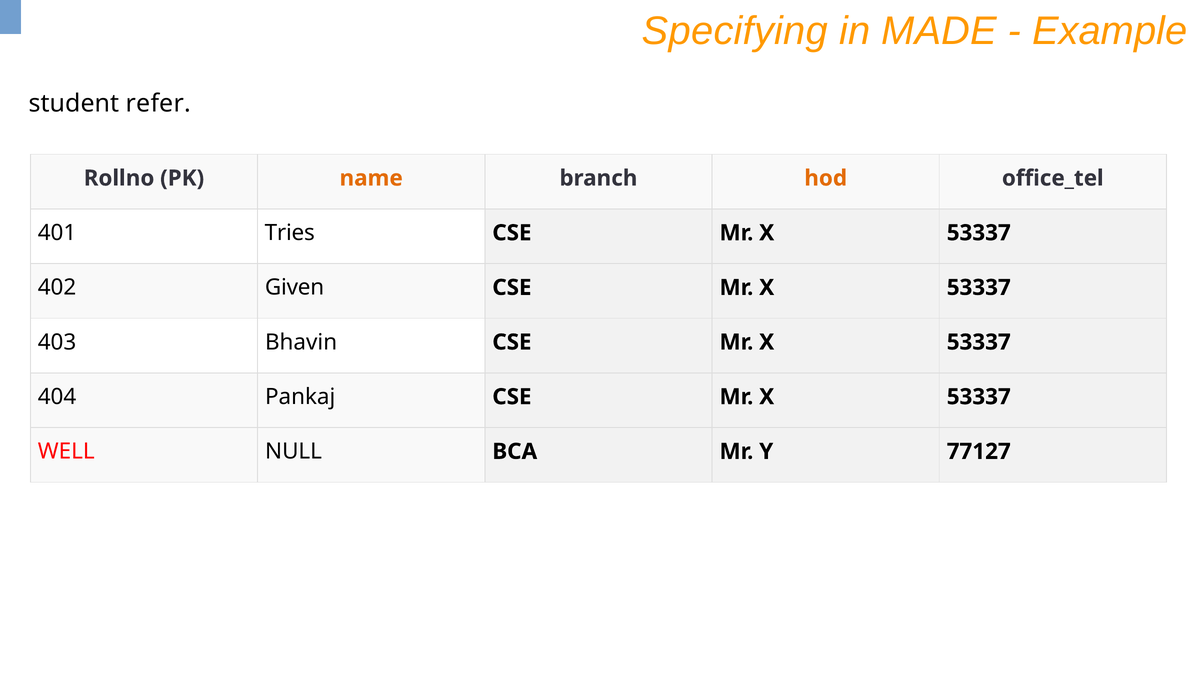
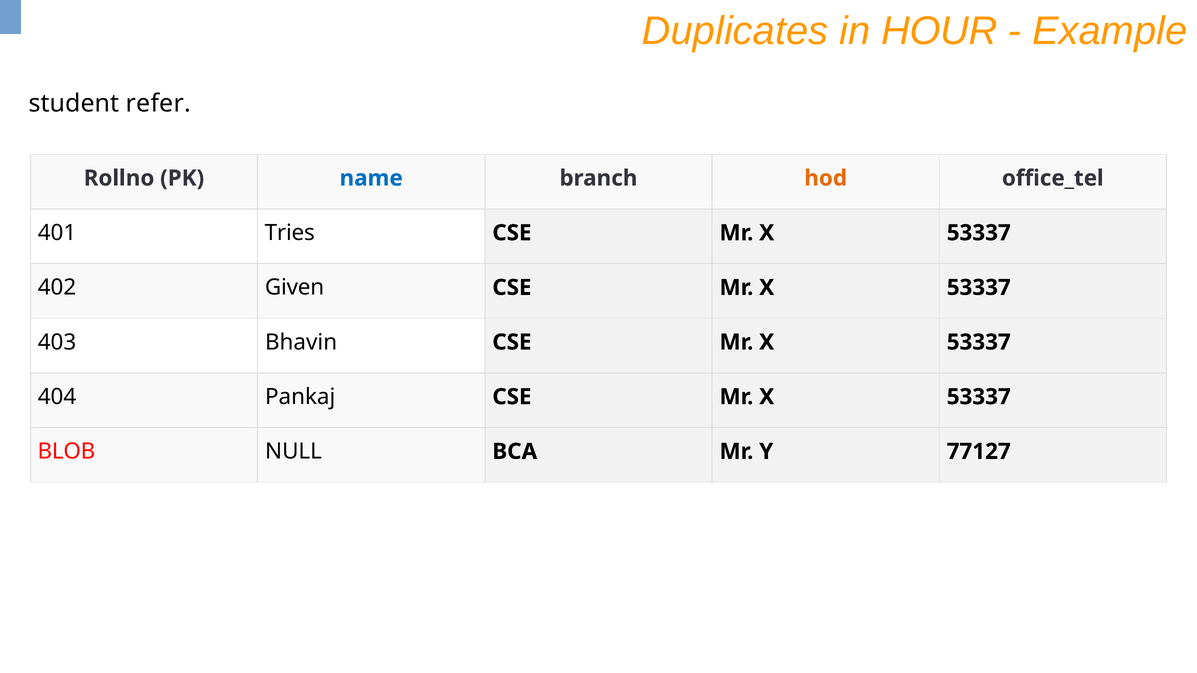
Specifying: Specifying -> Duplicates
MADE: MADE -> HOUR
name colour: orange -> blue
WELL: WELL -> BLOB
